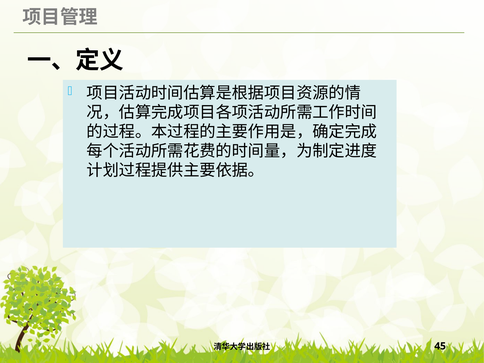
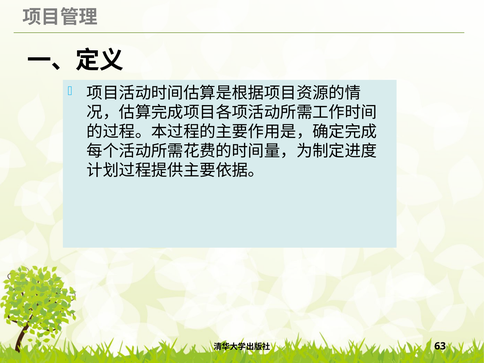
45: 45 -> 63
